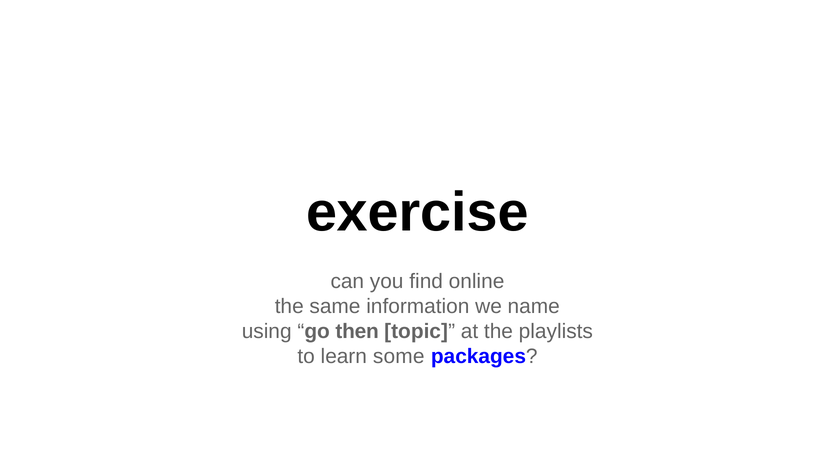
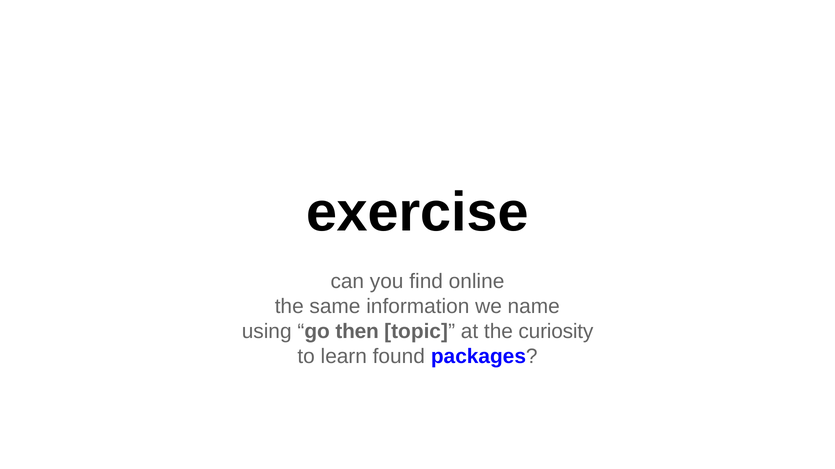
playlists: playlists -> curiosity
some: some -> found
